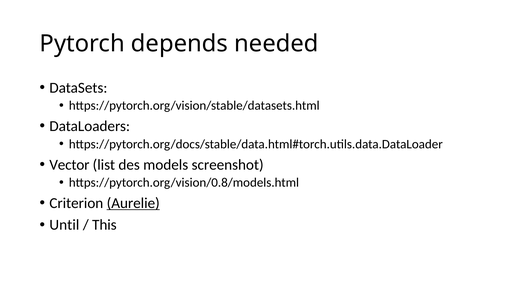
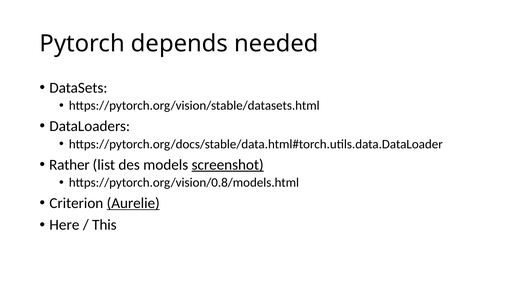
Vector: Vector -> Rather
screenshot underline: none -> present
Until: Until -> Here
